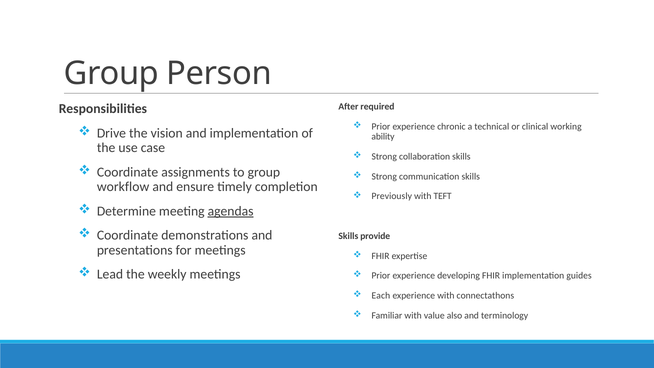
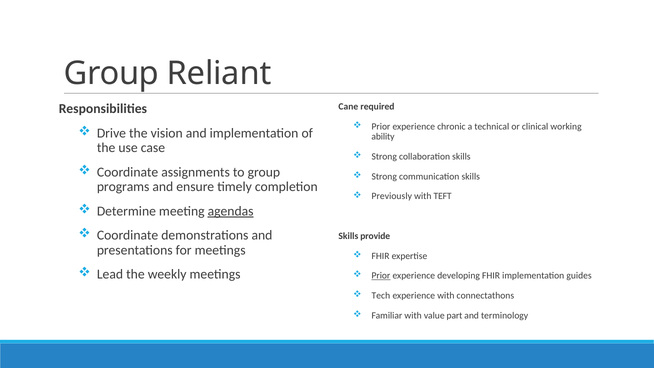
Person: Person -> Reliant
After: After -> Cane
workflow: workflow -> programs
Prior at (381, 276) underline: none -> present
Each: Each -> Tech
also: also -> part
